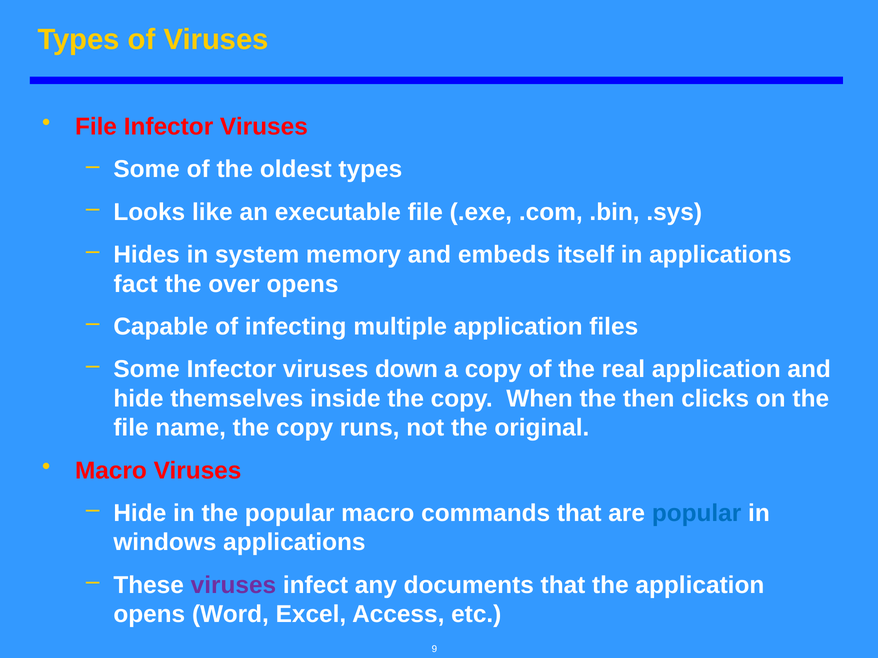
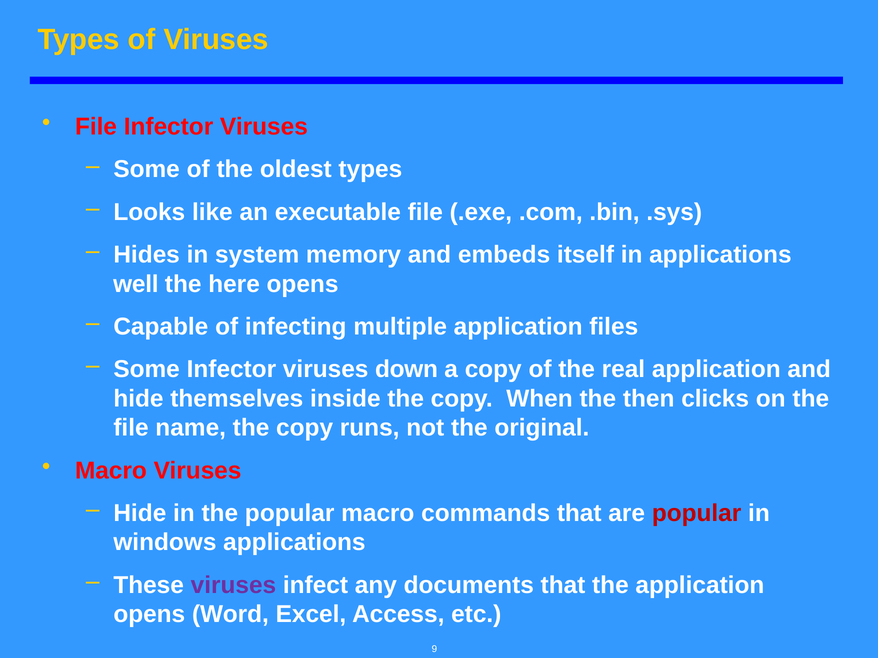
fact: fact -> well
over: over -> here
popular at (697, 514) colour: blue -> red
